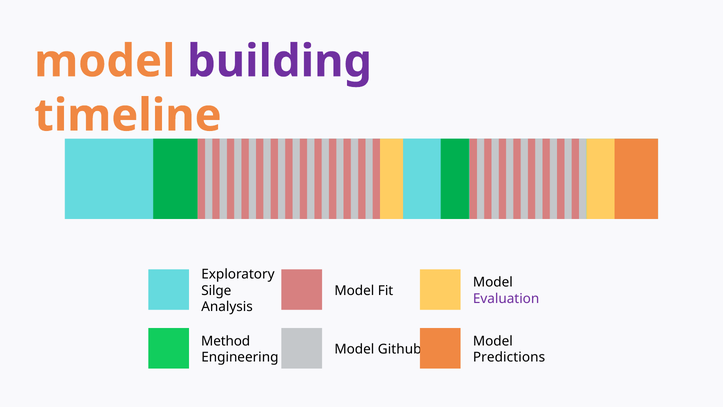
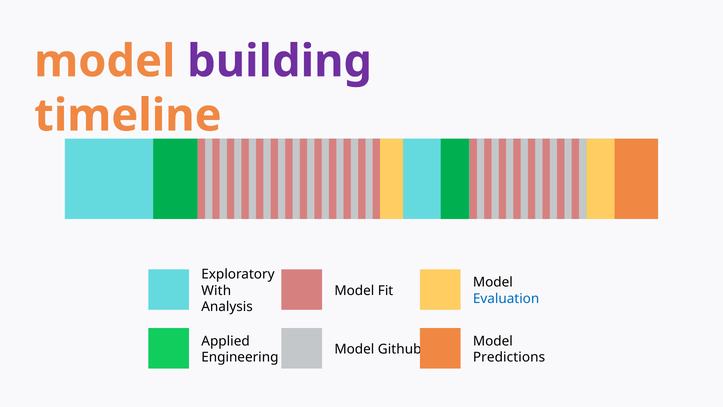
Silge: Silge -> With
Evaluation colour: purple -> blue
Method: Method -> Applied
